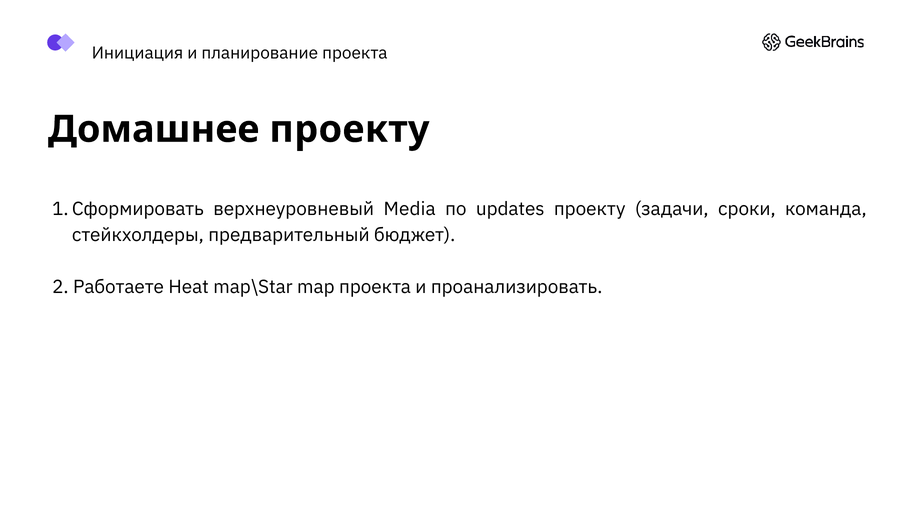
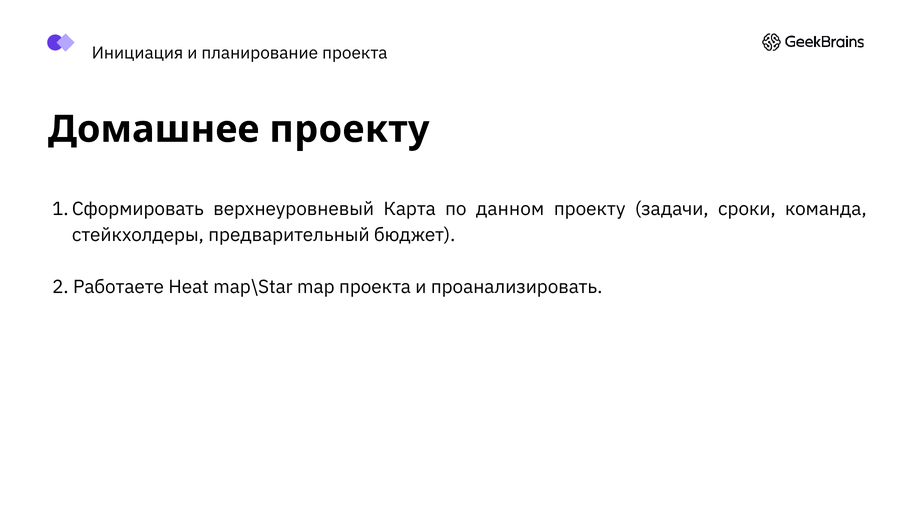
Media: Media -> Карта
updates: updates -> данном
